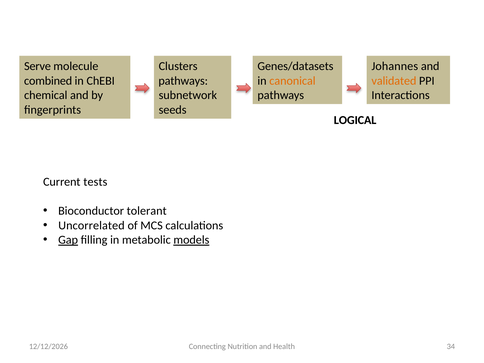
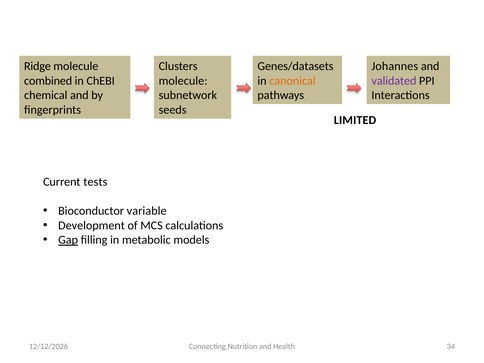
Serve: Serve -> Ridge
pathways at (183, 81): pathways -> molecule
validated colour: orange -> purple
LOGICAL: LOGICAL -> LIMITED
tolerant: tolerant -> variable
Uncorrelated: Uncorrelated -> Development
models underline: present -> none
